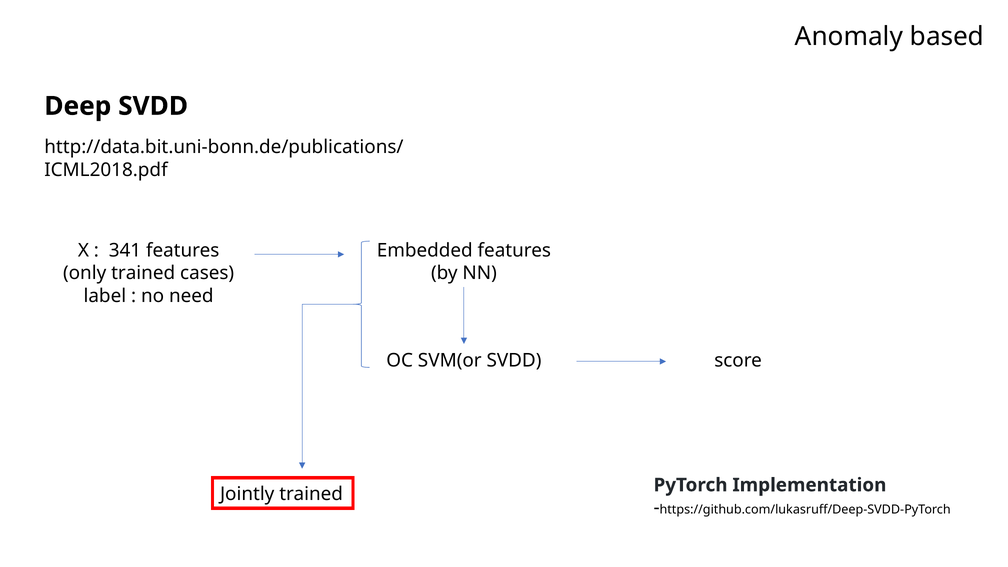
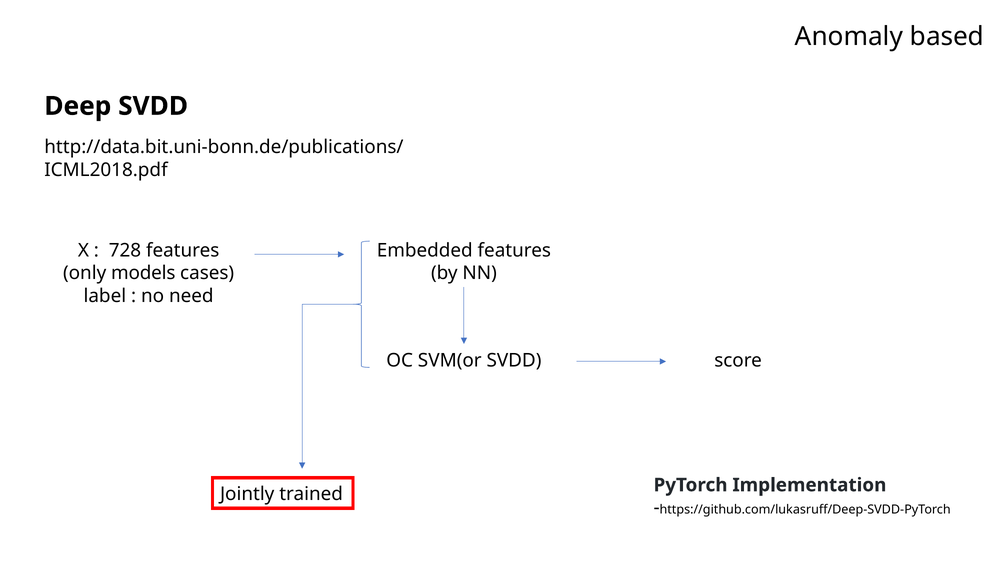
341: 341 -> 728
only trained: trained -> models
